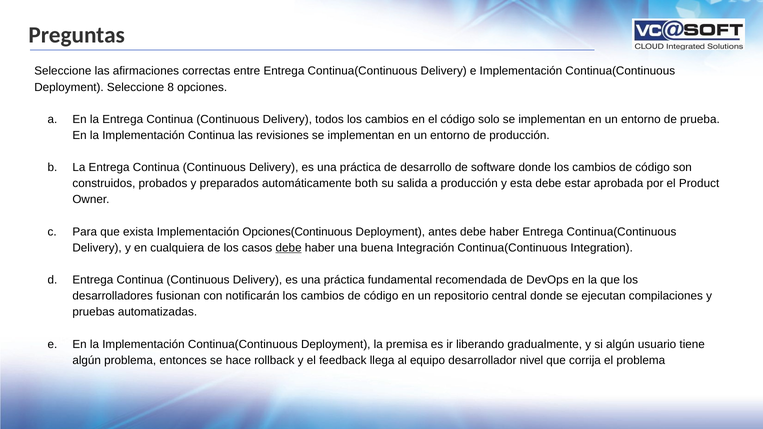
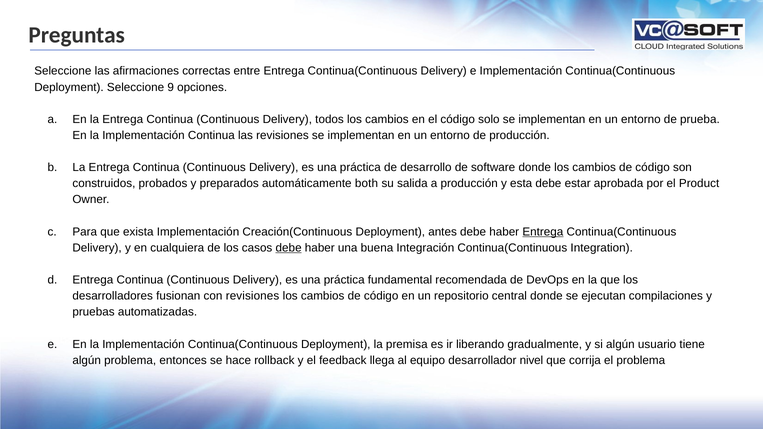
8: 8 -> 9
Opciones(Continuous: Opciones(Continuous -> Creación(Continuous
Entrega at (543, 232) underline: none -> present
con notificarán: notificarán -> revisiones
